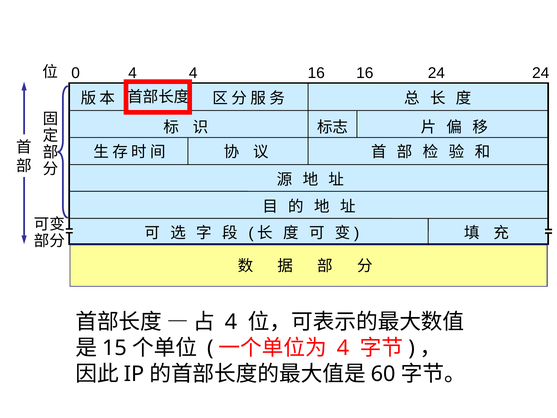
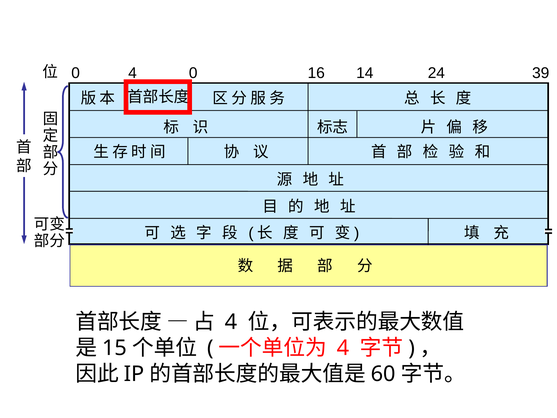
4 at (193, 73): 4 -> 0
16 16: 16 -> 14
24 24: 24 -> 39
